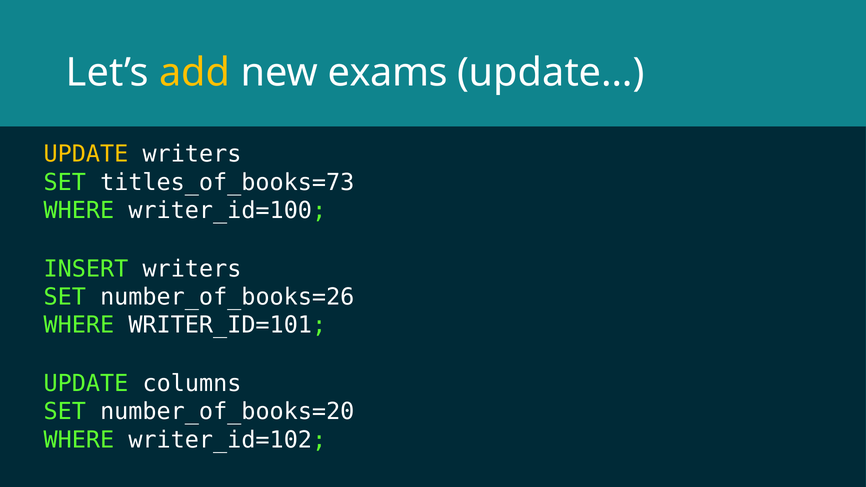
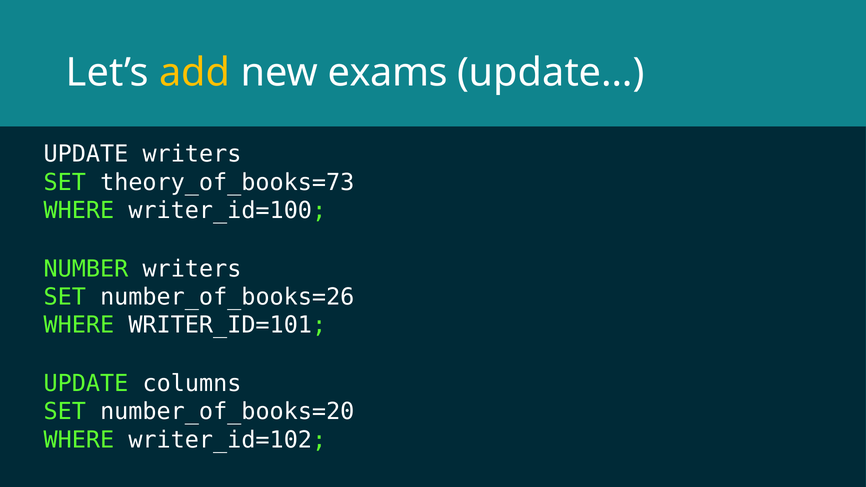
UPDATE at (86, 154) colour: yellow -> white
titles_of_books=73: titles_of_books=73 -> theory_of_books=73
INSERT: INSERT -> NUMBER
